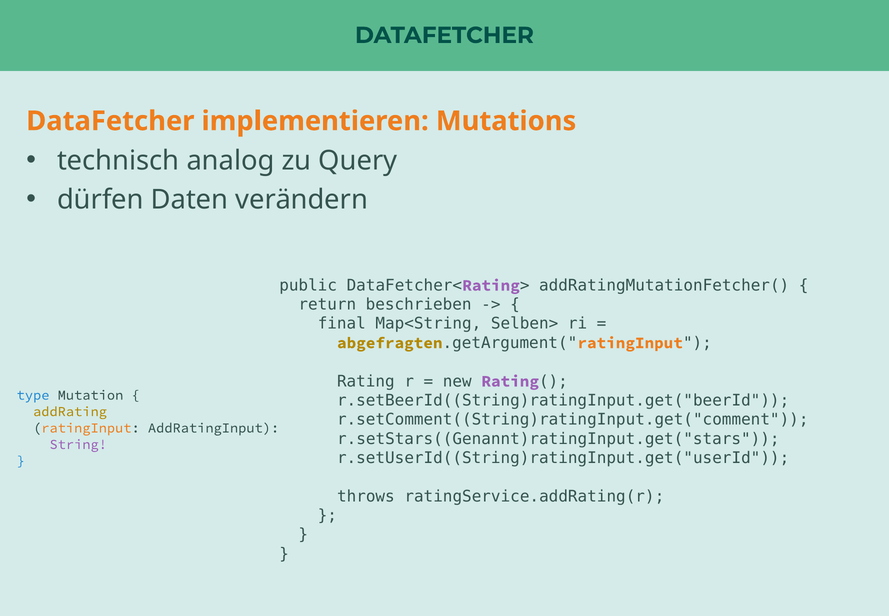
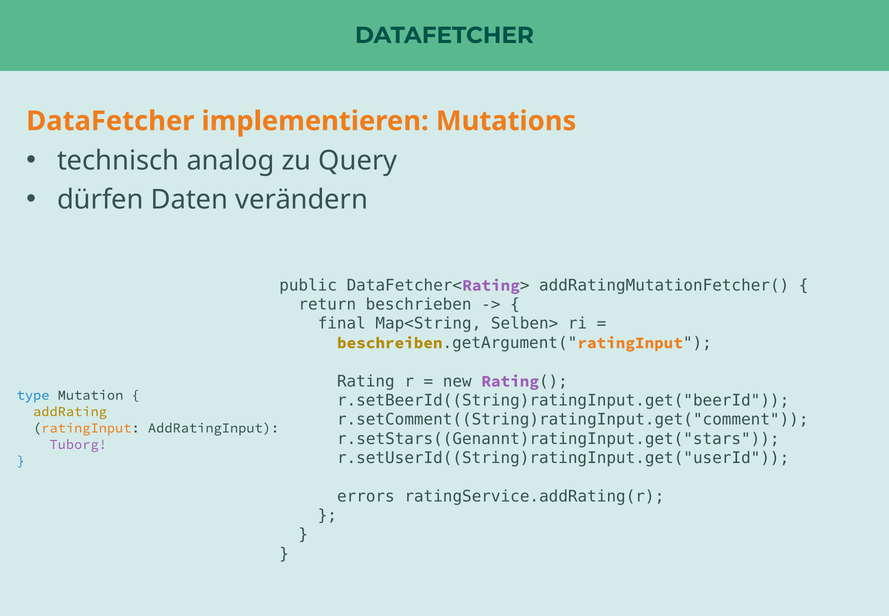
abgefragten: abgefragten -> beschreiben
String: String -> Tuborg
throws: throws -> errors
